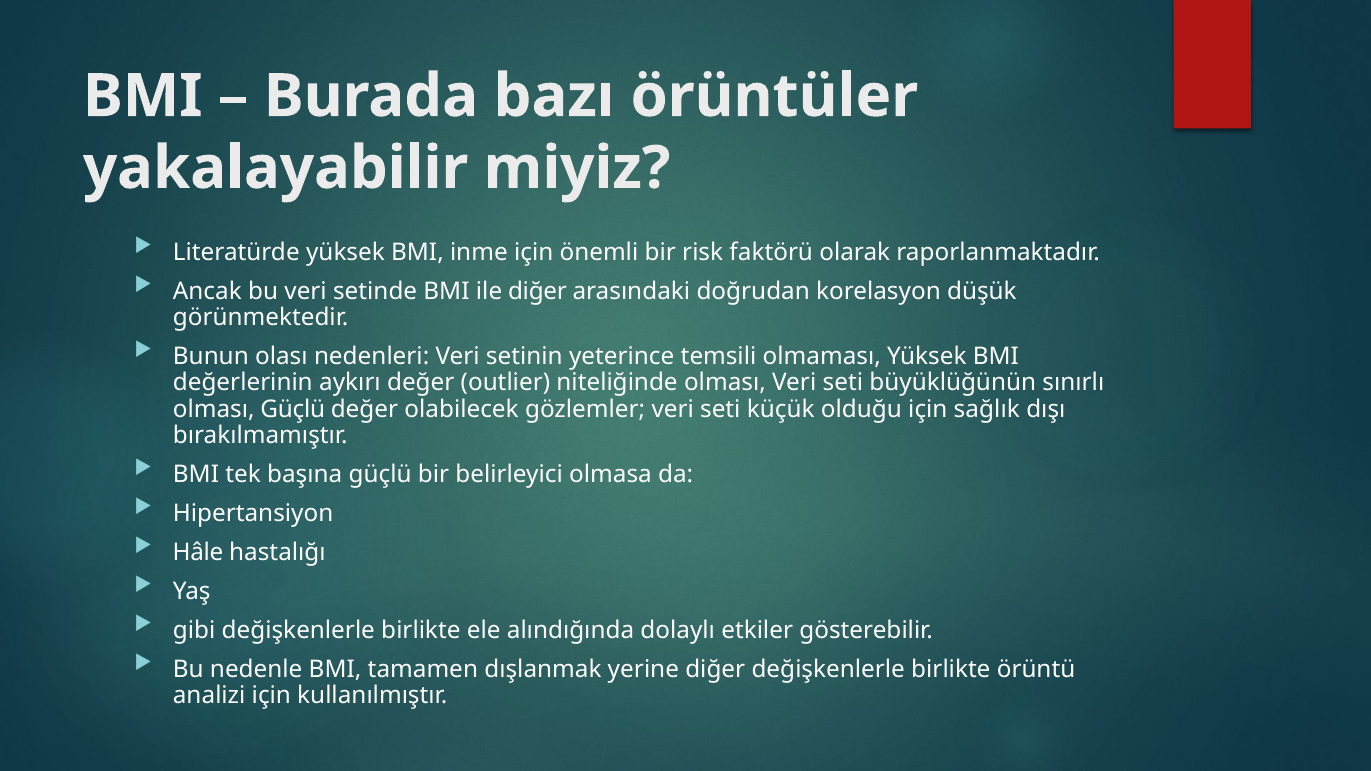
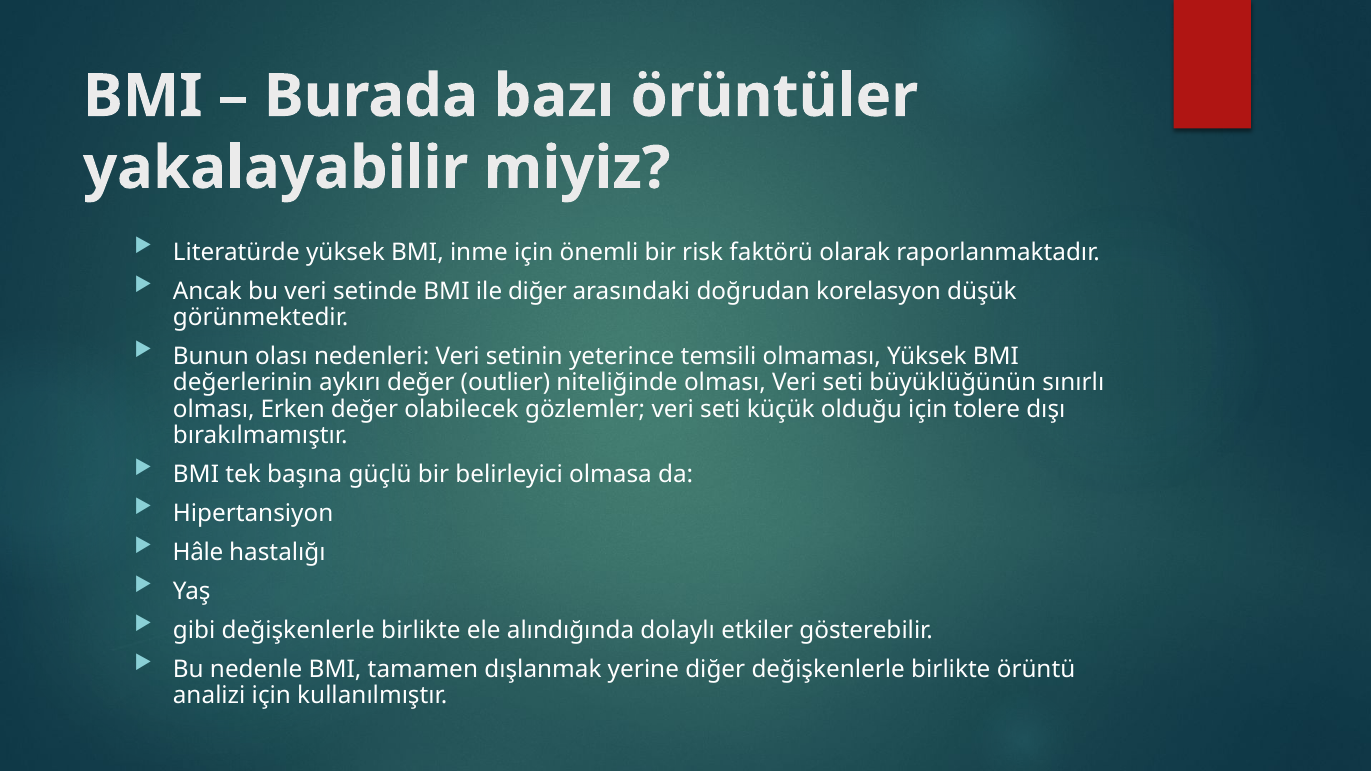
olması Güçlü: Güçlü -> Erken
sağlık: sağlık -> tolere
